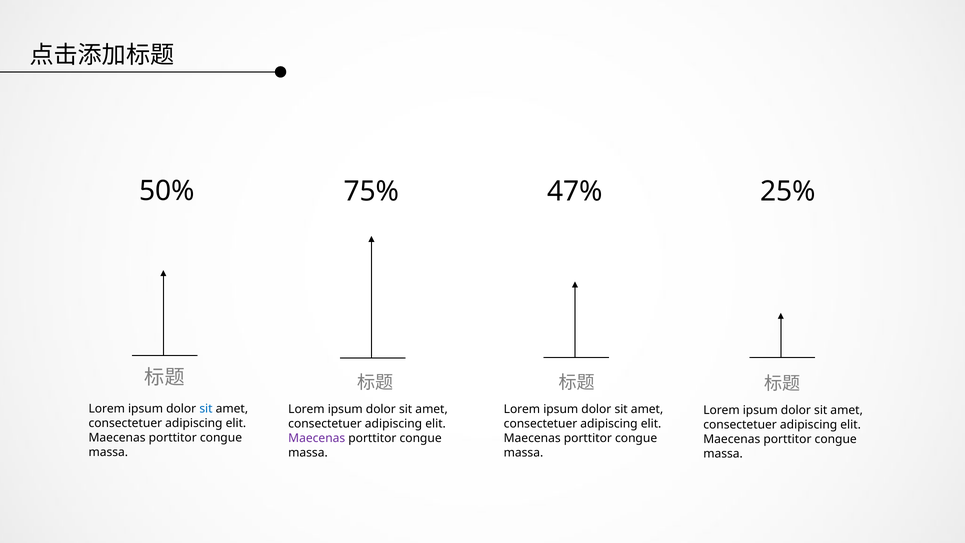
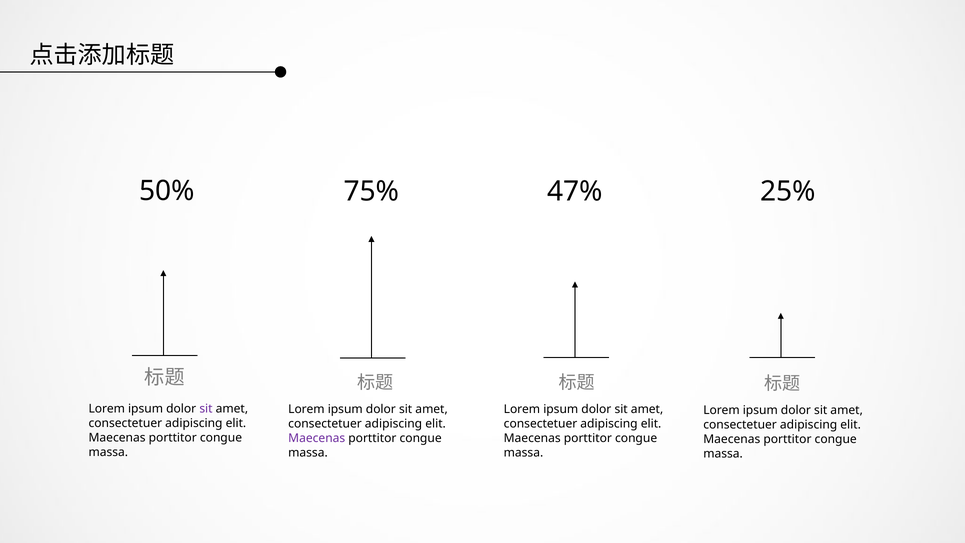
sit at (206, 409) colour: blue -> purple
